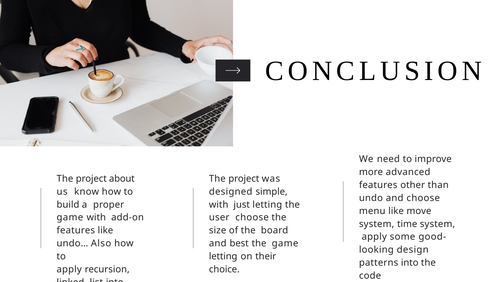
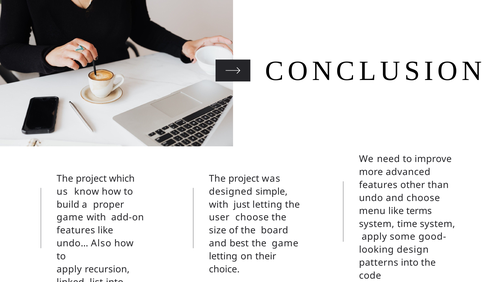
about: about -> which
move: move -> terms
